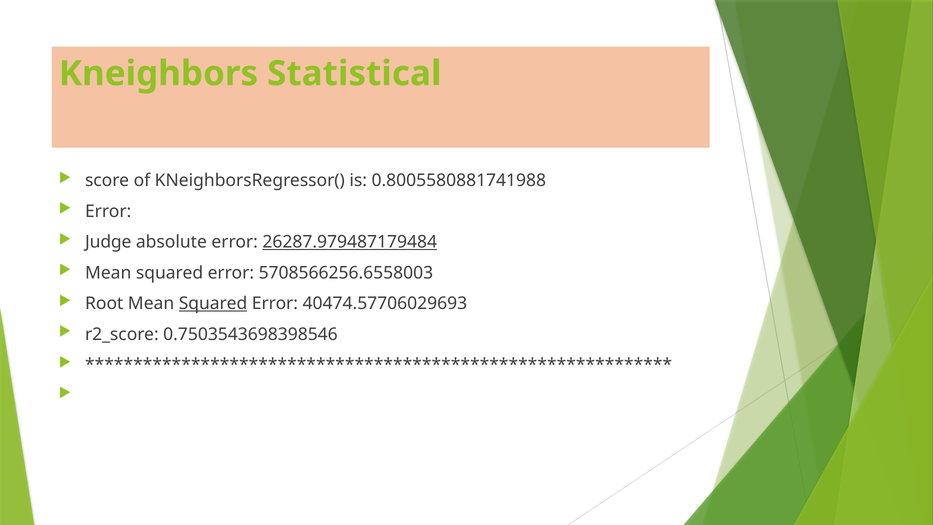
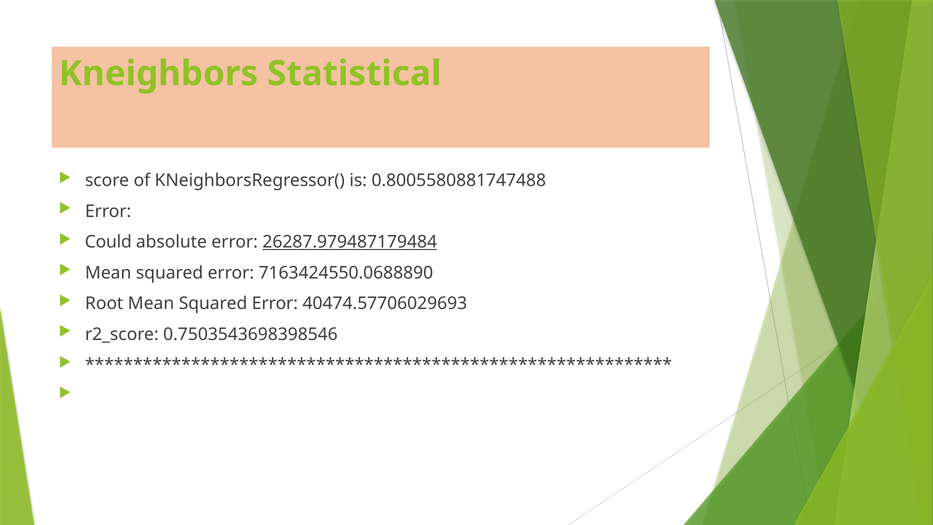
0.8005580881741988: 0.8005580881741988 -> 0.8005580881747488
Judge: Judge -> Could
5708566256.6558003: 5708566256.6558003 -> 7163424550.0688890
Squared at (213, 303) underline: present -> none
